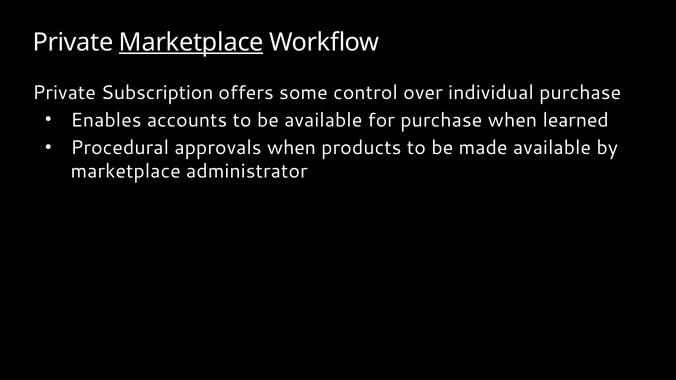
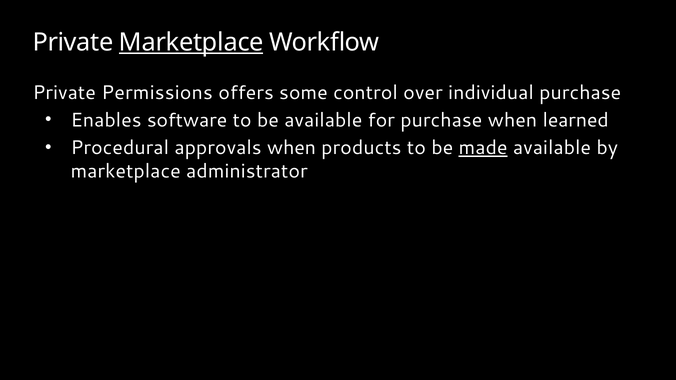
Subscription: Subscription -> Permissions
accounts: accounts -> software
made underline: none -> present
